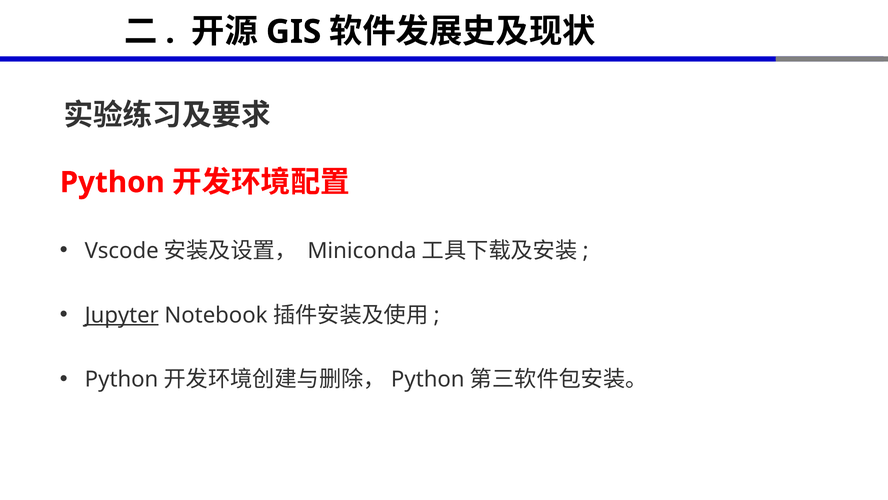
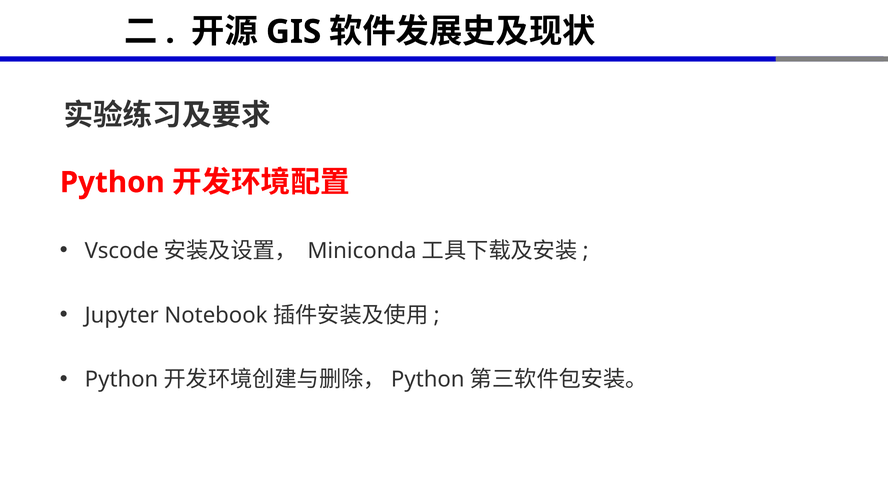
Jupyter underline: present -> none
